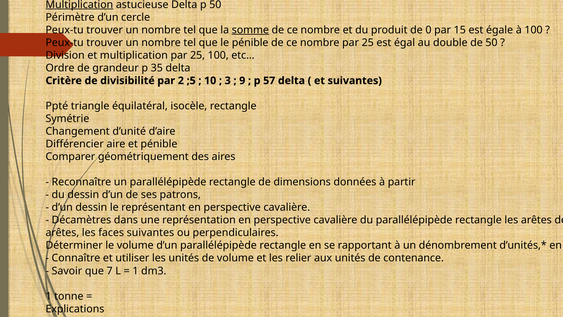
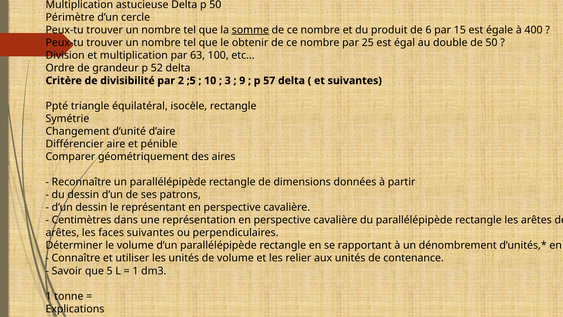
Multiplication at (79, 5) underline: present -> none
0: 0 -> 6
à 100: 100 -> 400
le pénible: pénible -> obtenir
multiplication par 25: 25 -> 63
35: 35 -> 52
Décamètres: Décamètres -> Centimètres
7: 7 -> 5
